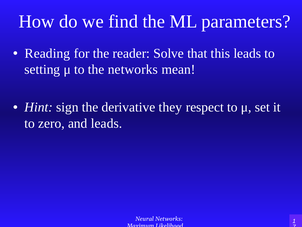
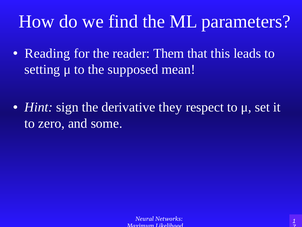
Solve: Solve -> Them
the networks: networks -> supposed
and leads: leads -> some
